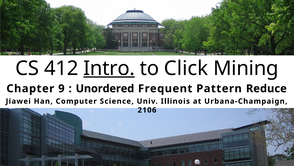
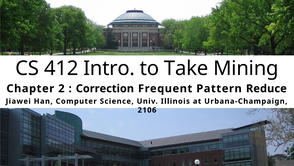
Intro underline: present -> none
Click: Click -> Take
9: 9 -> 2
Unordered: Unordered -> Correction
